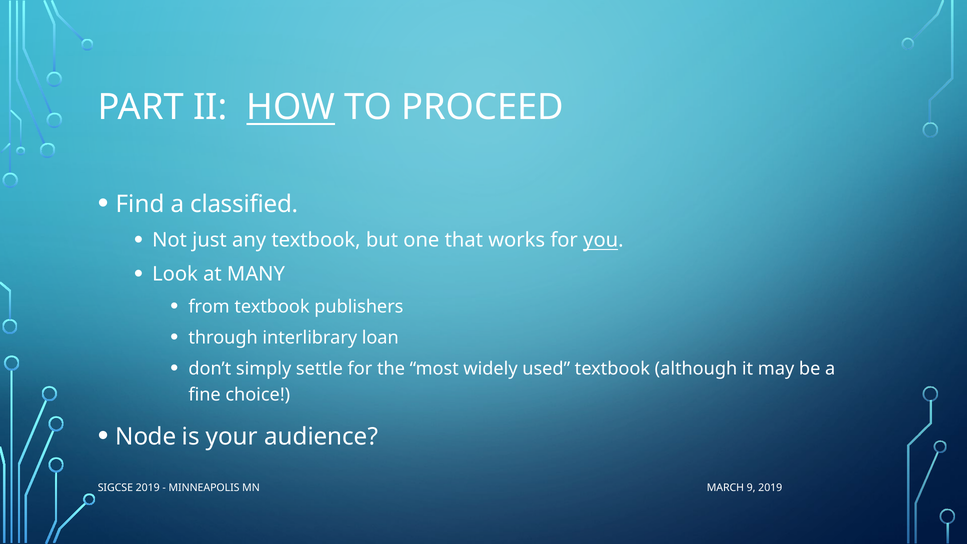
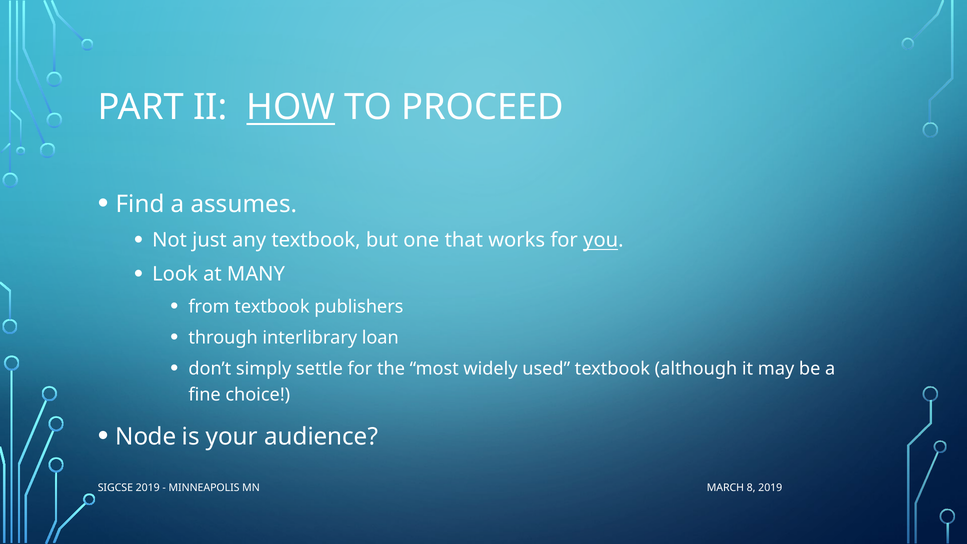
classified: classified -> assumes
9: 9 -> 8
